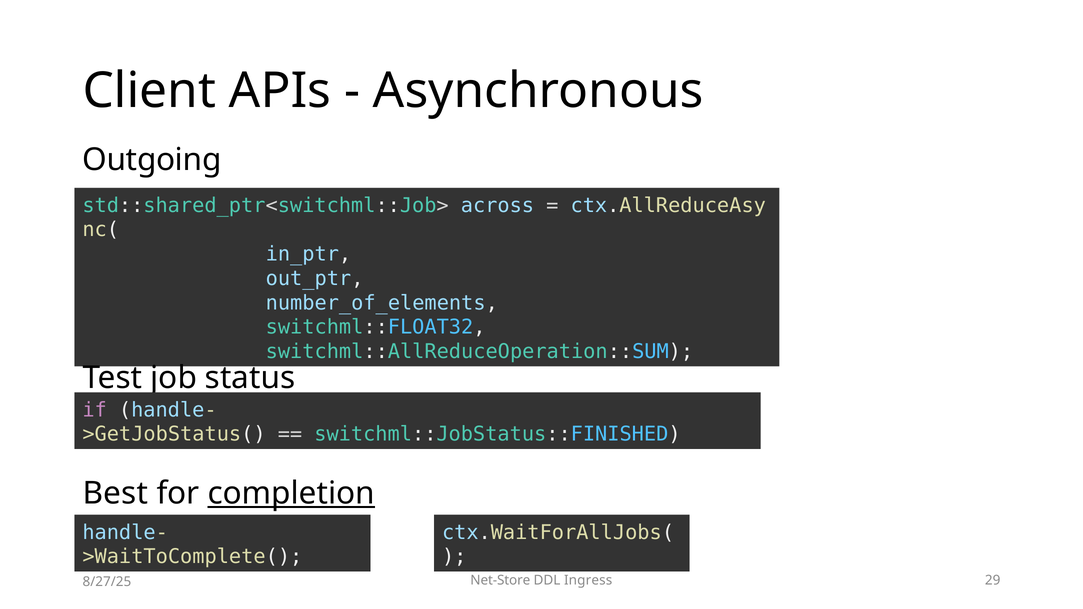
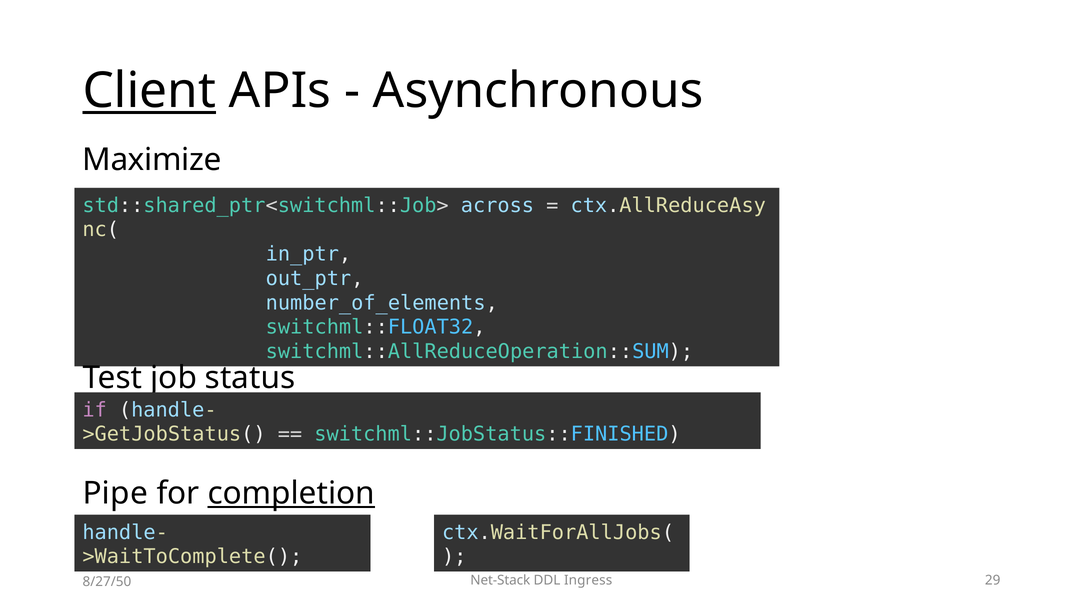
Client underline: none -> present
Outgoing: Outgoing -> Maximize
Best: Best -> Pipe
Net-Store: Net-Store -> Net-Stack
8/27/25: 8/27/25 -> 8/27/50
